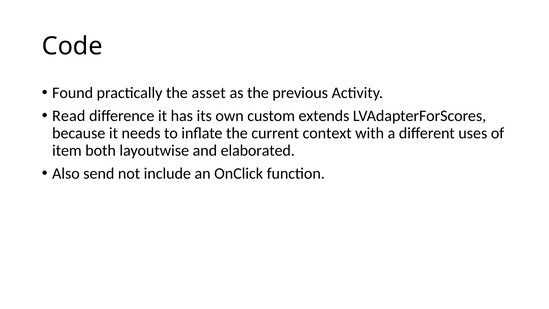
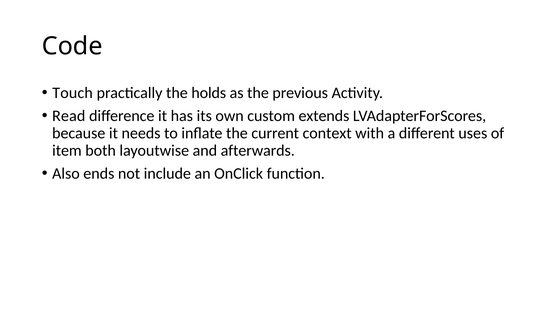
Found: Found -> Touch
asset: asset -> holds
elaborated: elaborated -> afterwards
send: send -> ends
